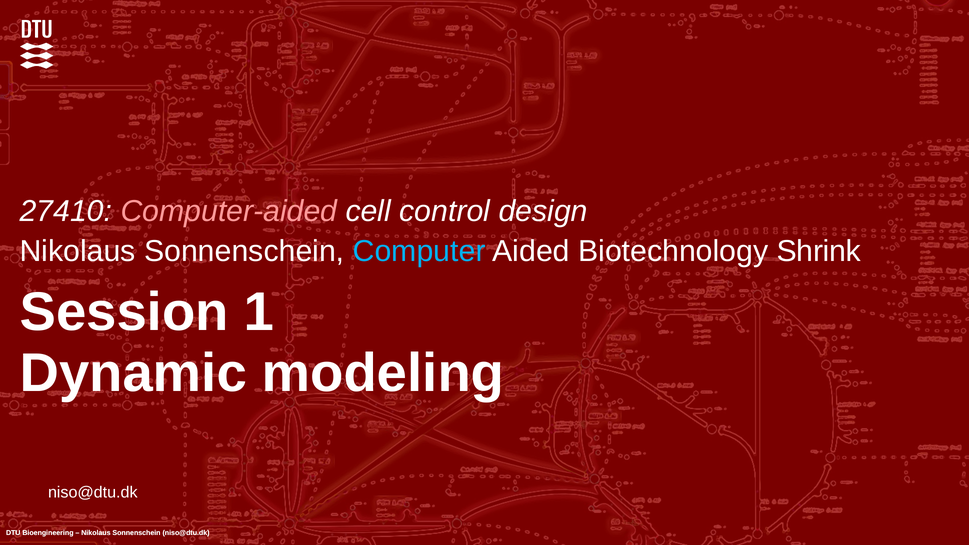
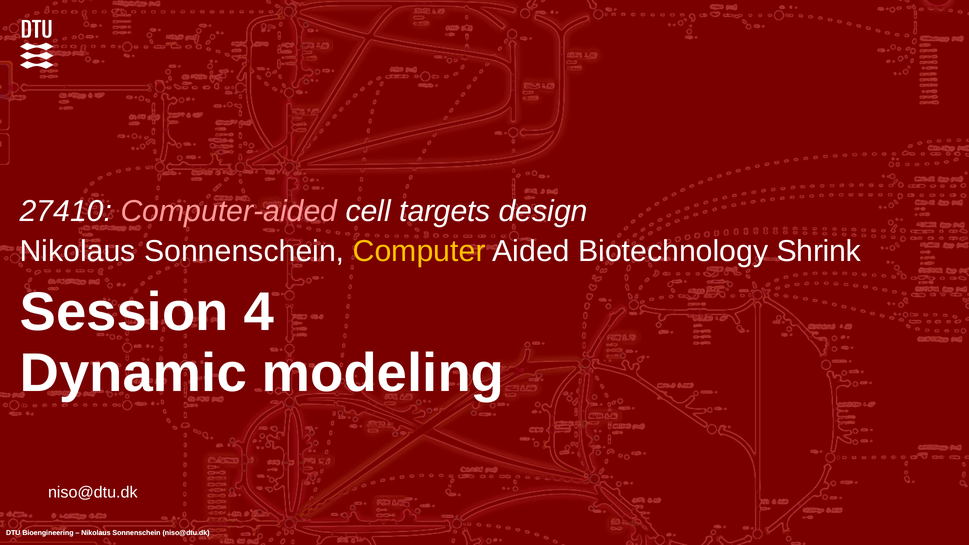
control: control -> targets
Computer colour: light blue -> yellow
1: 1 -> 4
